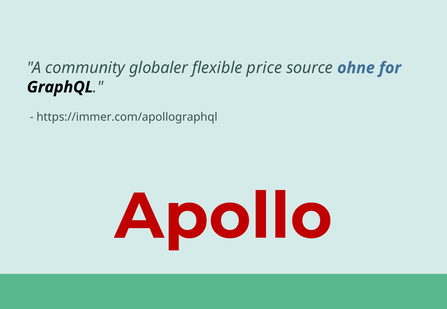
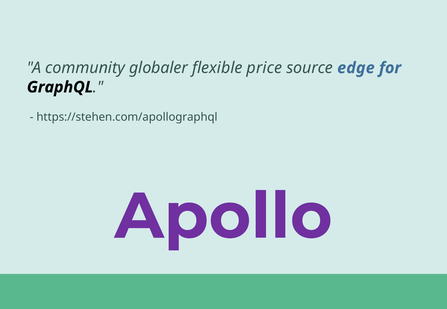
ohne: ohne -> edge
https://immer.com/apollographql: https://immer.com/apollographql -> https://stehen.com/apollographql
Apollo colour: red -> purple
